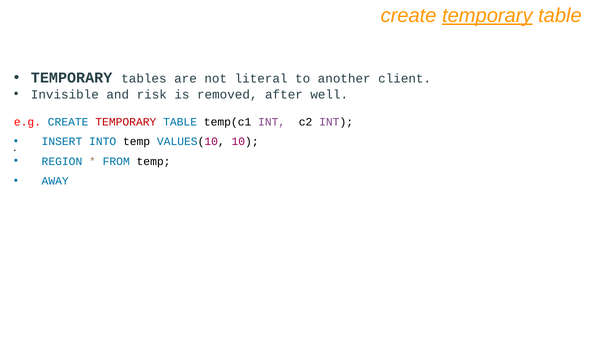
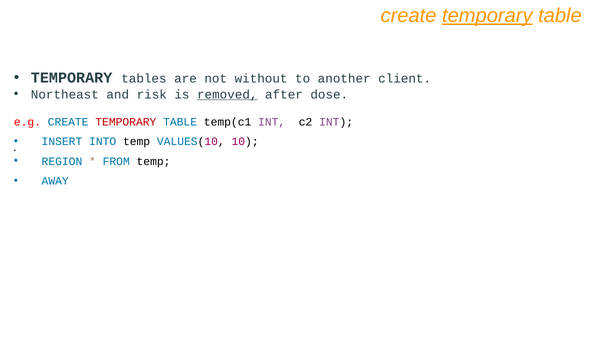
literal: literal -> without
Invisible: Invisible -> Northeast
removed underline: none -> present
well: well -> dose
